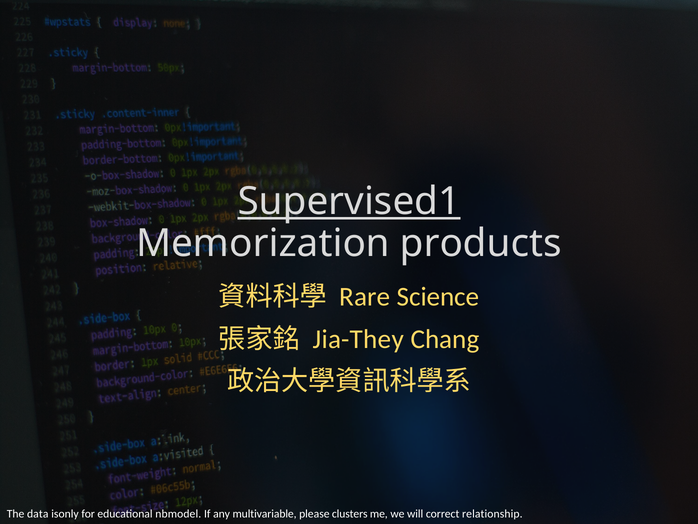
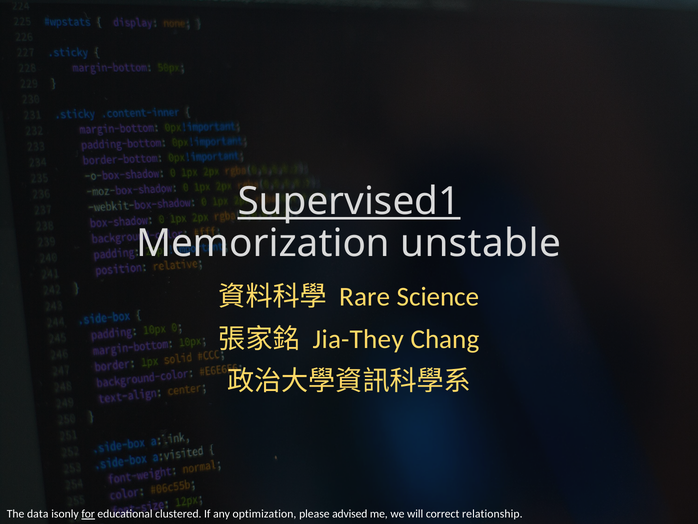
products: products -> unstable
for underline: none -> present
nbmodel: nbmodel -> clustered
multivariable: multivariable -> optimization
clusters: clusters -> advised
